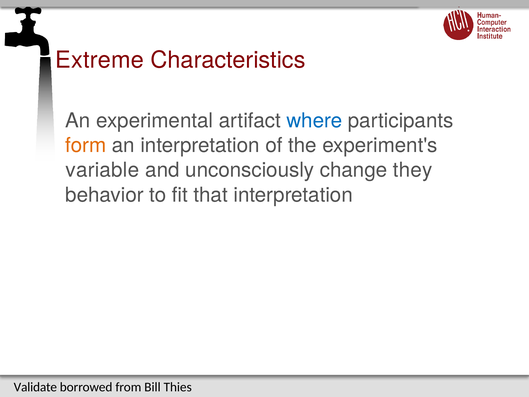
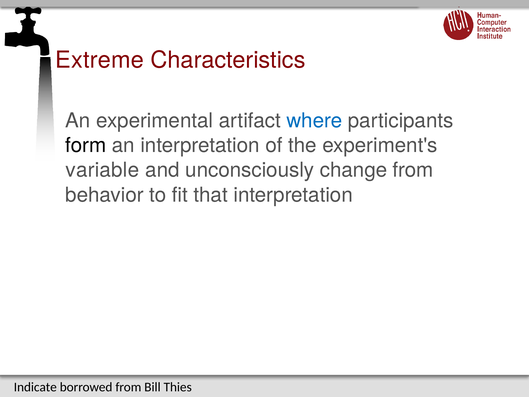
form colour: orange -> black
change they: they -> from
Validate: Validate -> Indicate
